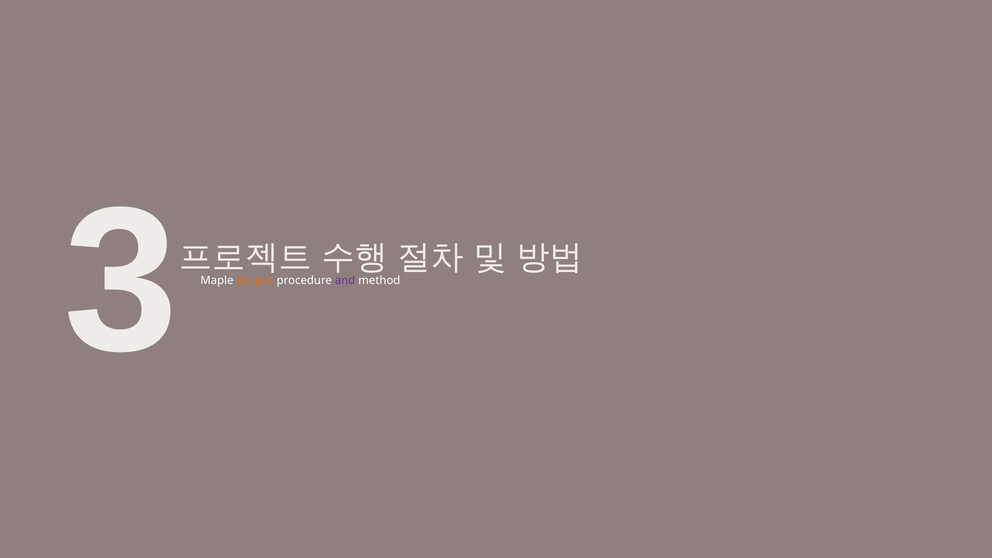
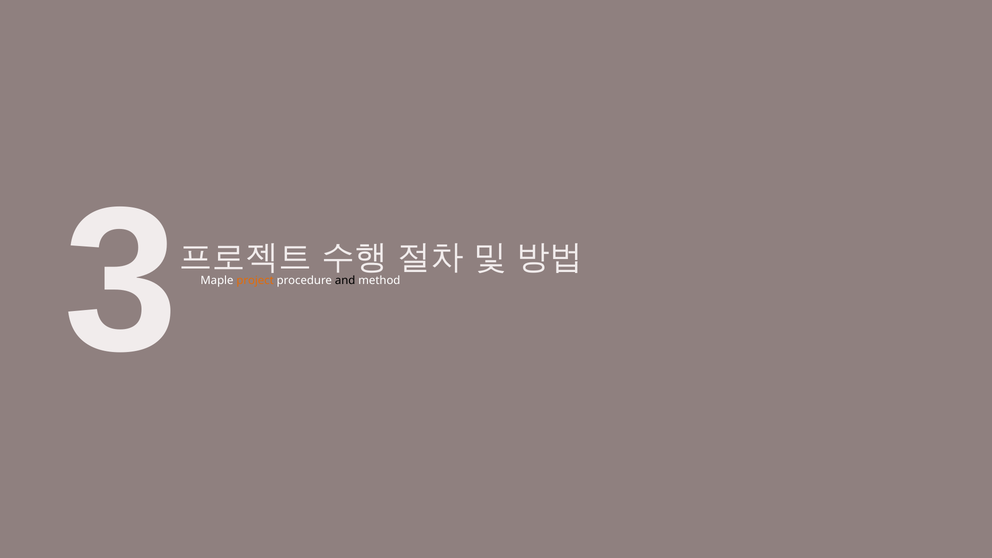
and colour: purple -> black
